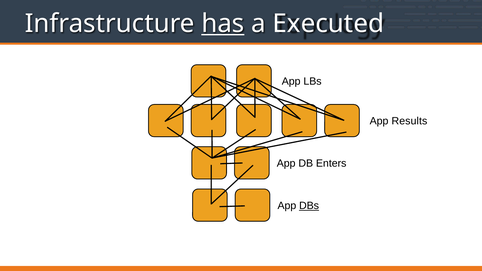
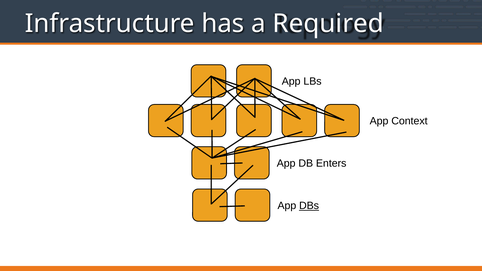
has underline: present -> none
Executed: Executed -> Required
Results: Results -> Context
